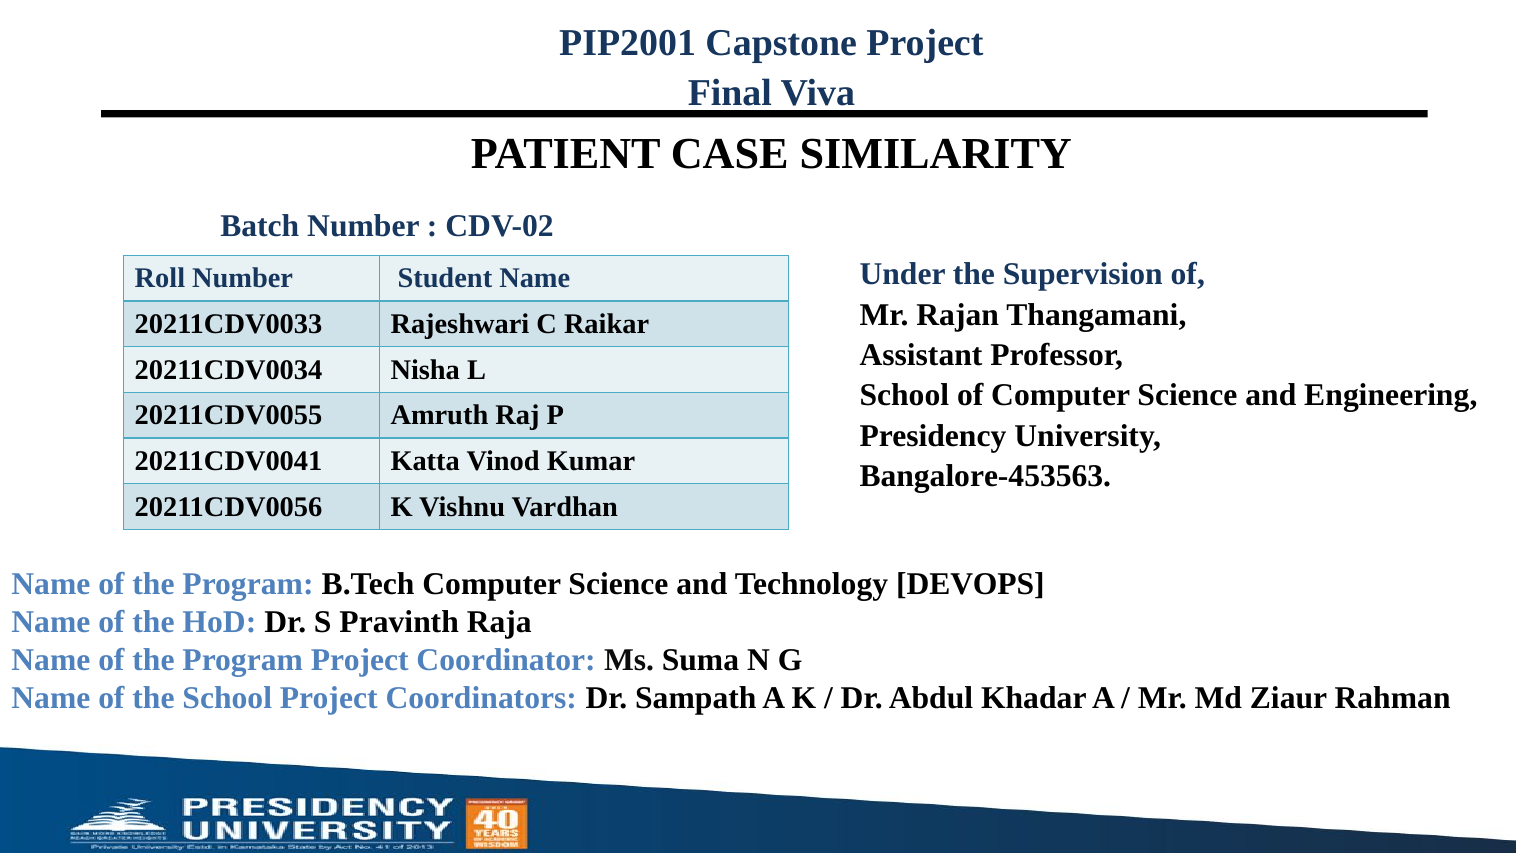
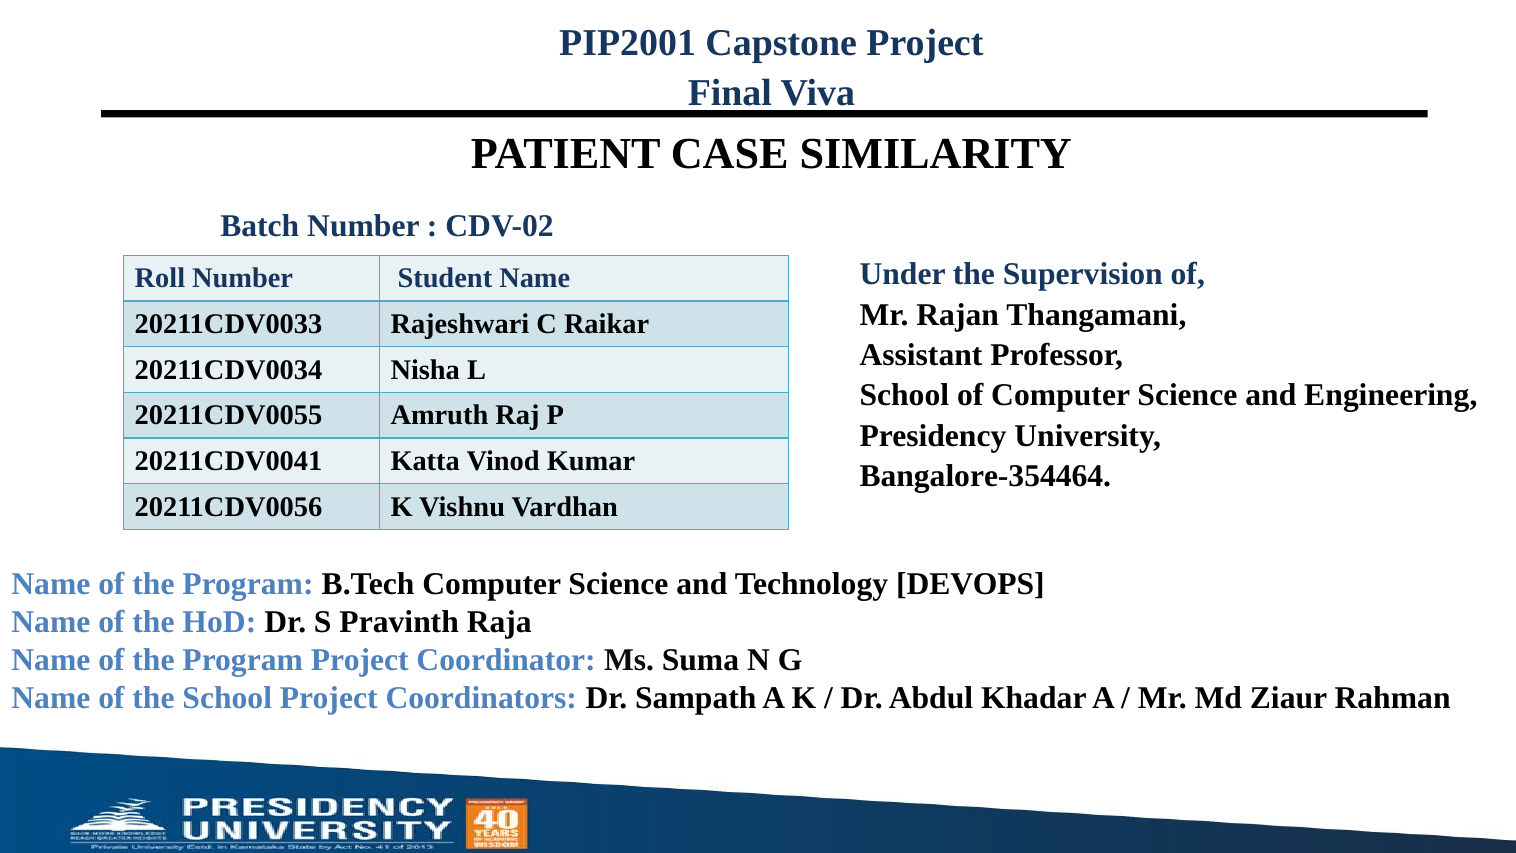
Bangalore-453563: Bangalore-453563 -> Bangalore-354464
